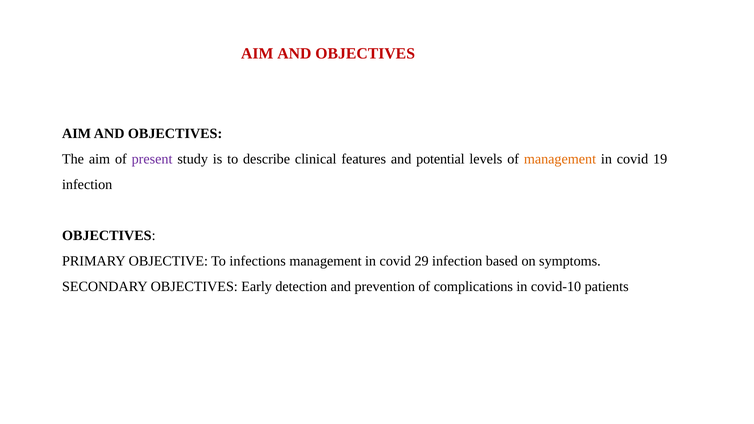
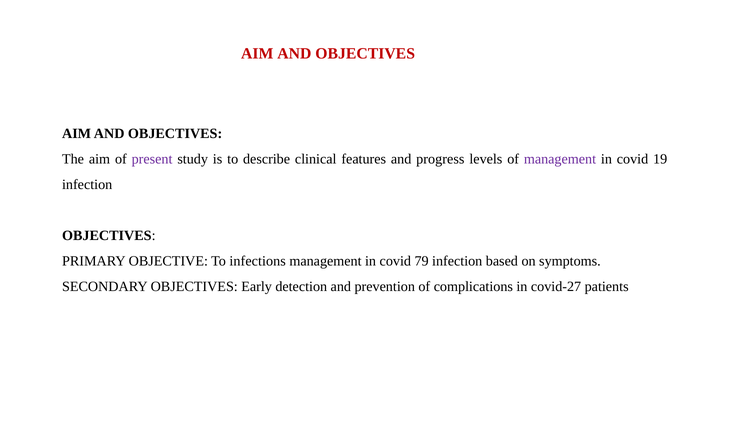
potential: potential -> progress
management at (560, 159) colour: orange -> purple
29: 29 -> 79
covid-10: covid-10 -> covid-27
